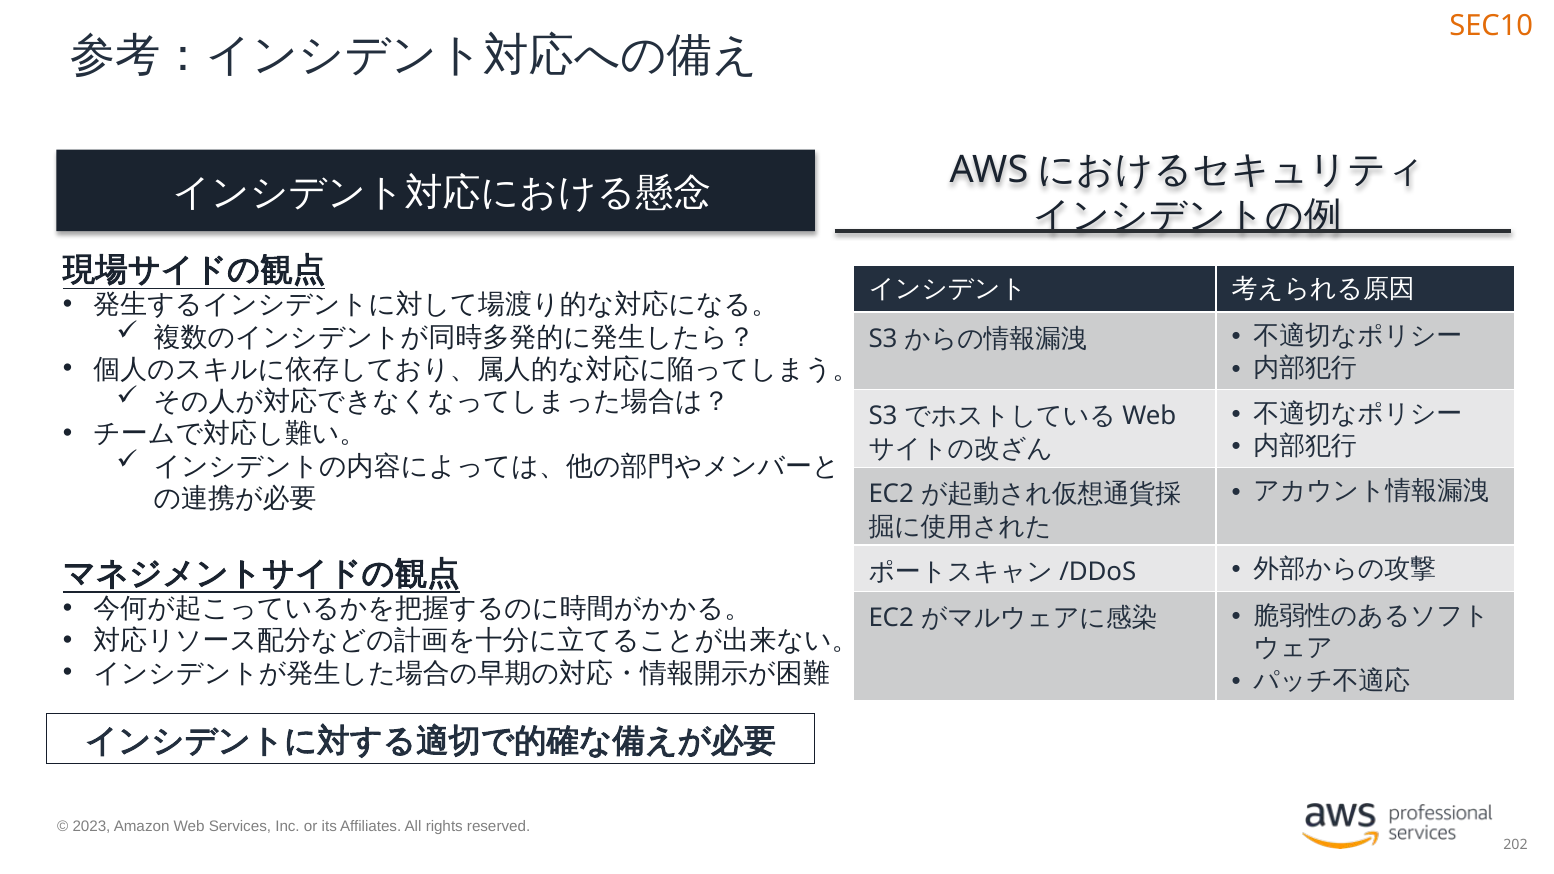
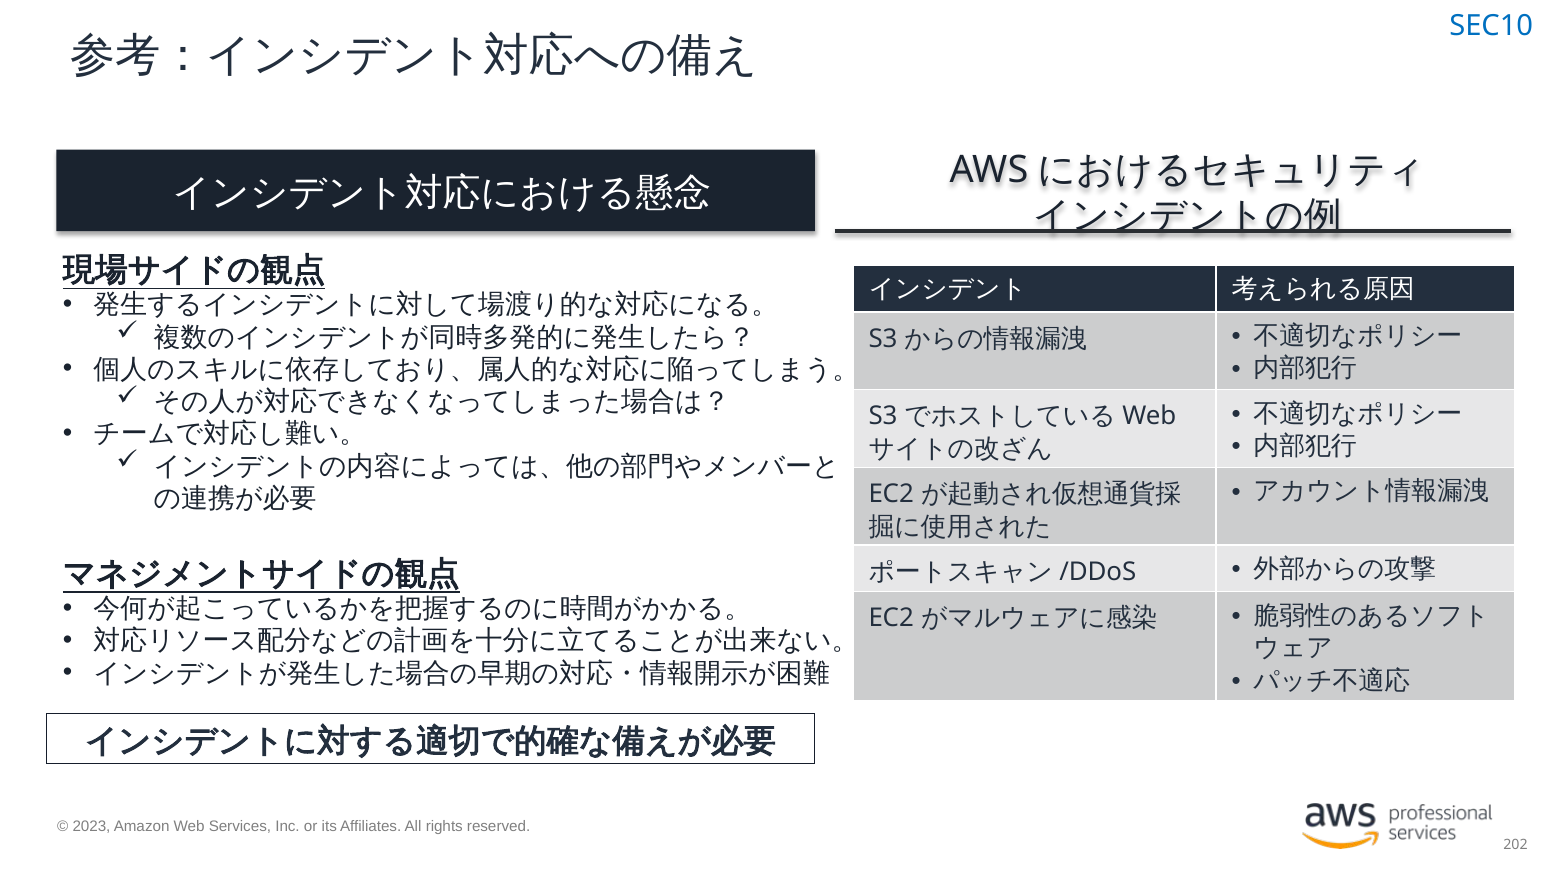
SEC10 colour: orange -> blue
